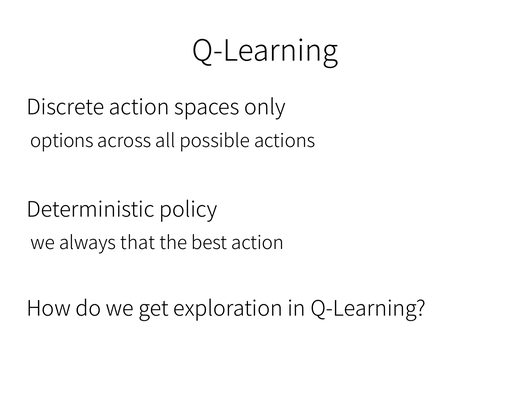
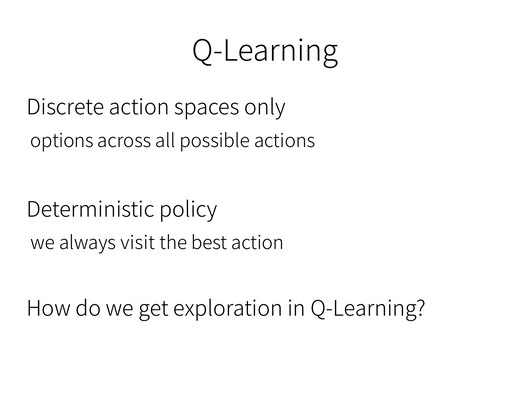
that: that -> visit
